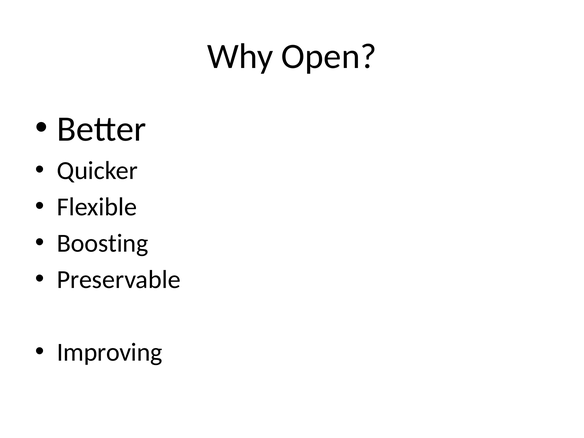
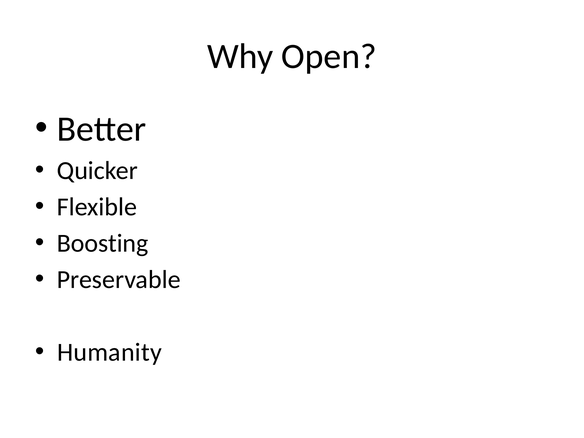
Improving: Improving -> Humanity
